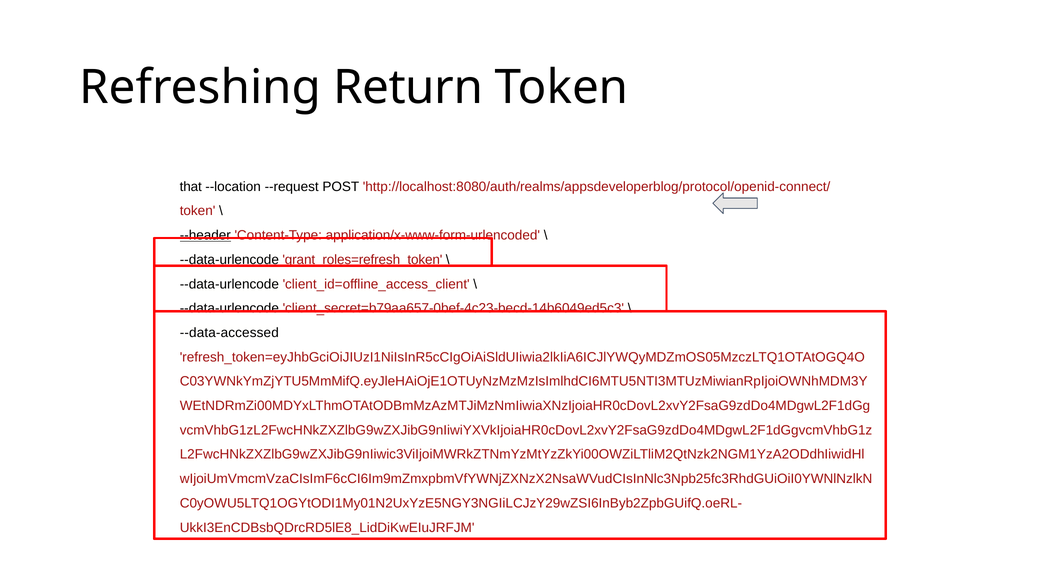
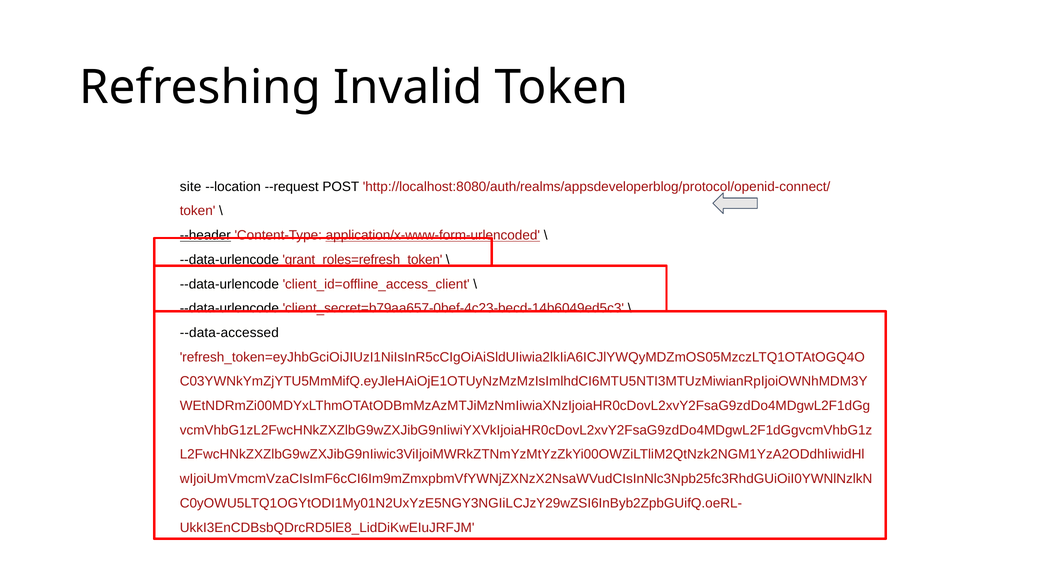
Return: Return -> Invalid
that: that -> site
application/x-www-form-urlencoded underline: none -> present
